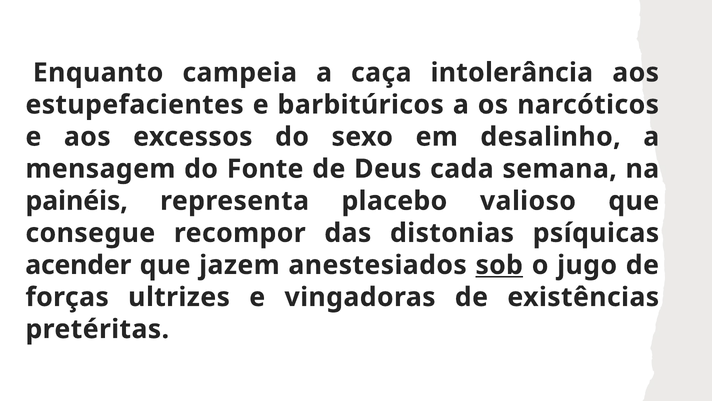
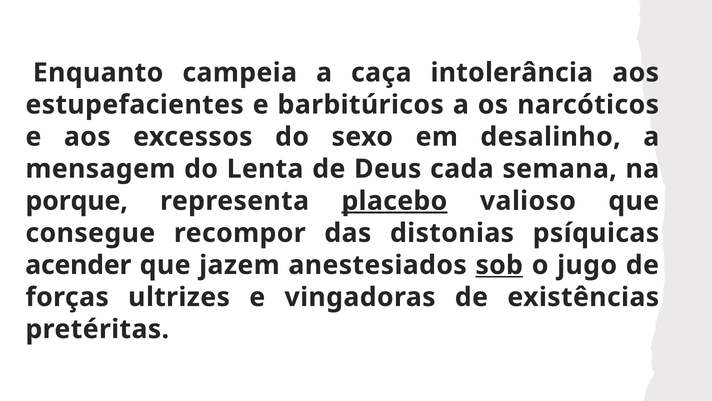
Fonte: Fonte -> Lenta
painéis: painéis -> porque
placebo underline: none -> present
